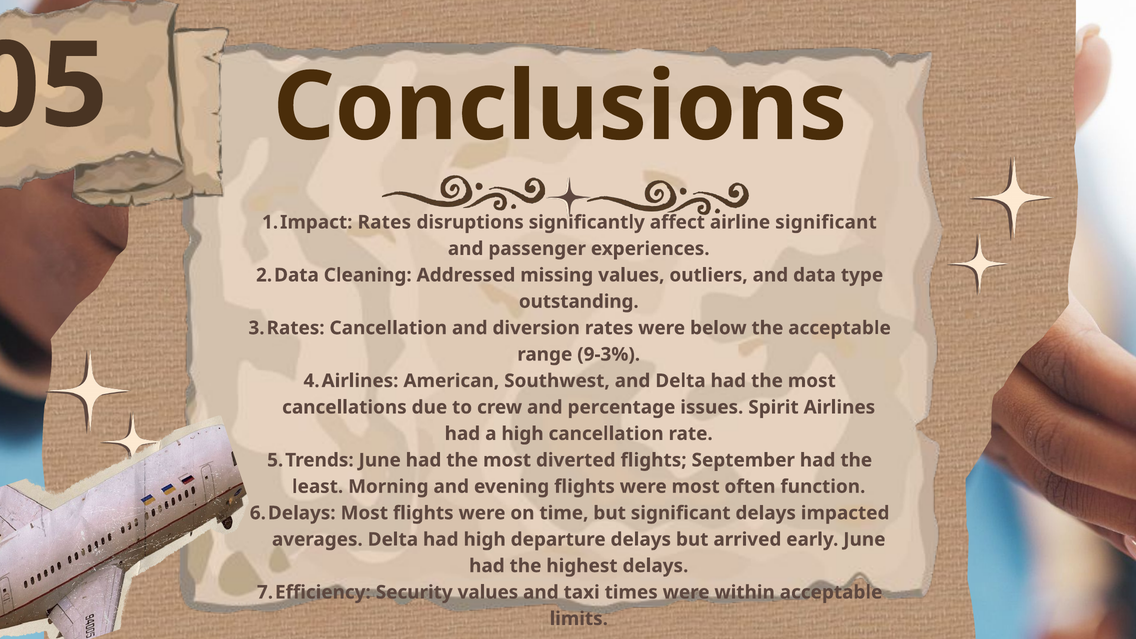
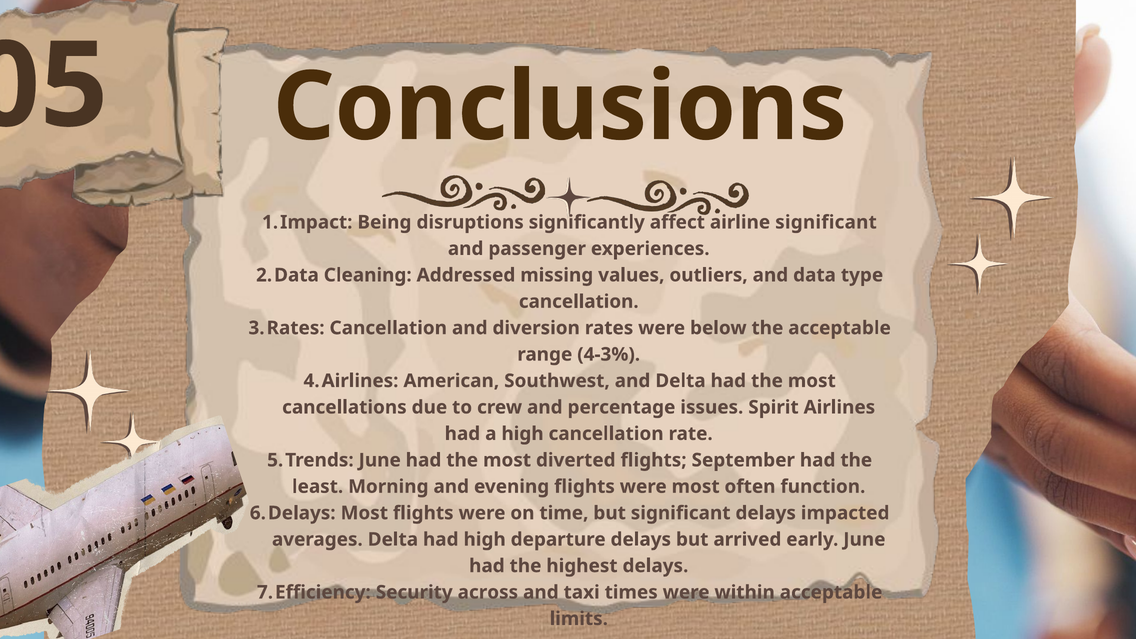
Rates at (384, 222): Rates -> Being
outstanding at (579, 302): outstanding -> cancellation
9-3%: 9-3% -> 4-3%
Security values: values -> across
